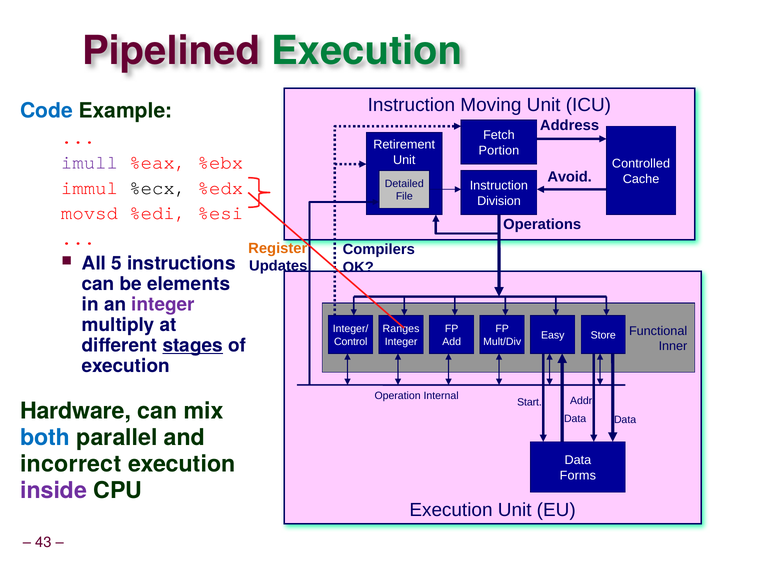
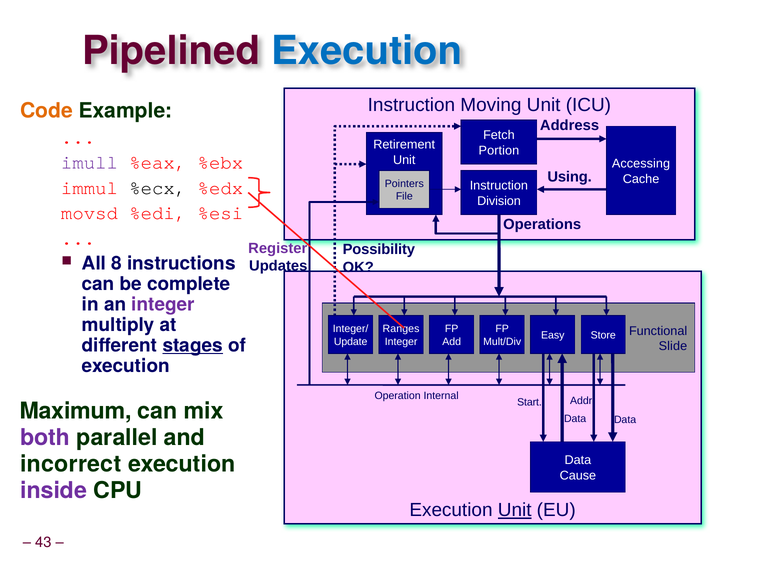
Execution at (367, 51) colour: green -> blue
Code colour: blue -> orange
Controlled: Controlled -> Accessing
Avoid: Avoid -> Using
Detailed: Detailed -> Pointers
Register colour: orange -> purple
Compilers: Compilers -> Possibility
5: 5 -> 8
elements: elements -> complete
Control: Control -> Update
Inner: Inner -> Slide
Hardware: Hardware -> Maximum
both colour: blue -> purple
Forms: Forms -> Cause
Unit at (515, 510) underline: none -> present
